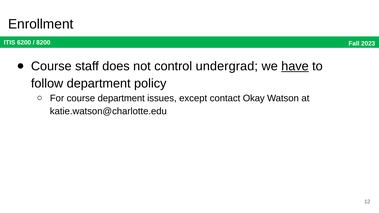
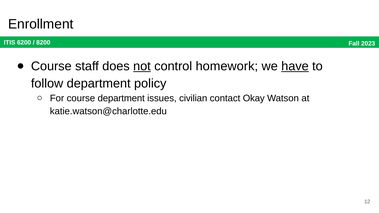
not underline: none -> present
undergrad: undergrad -> homework
except: except -> civilian
